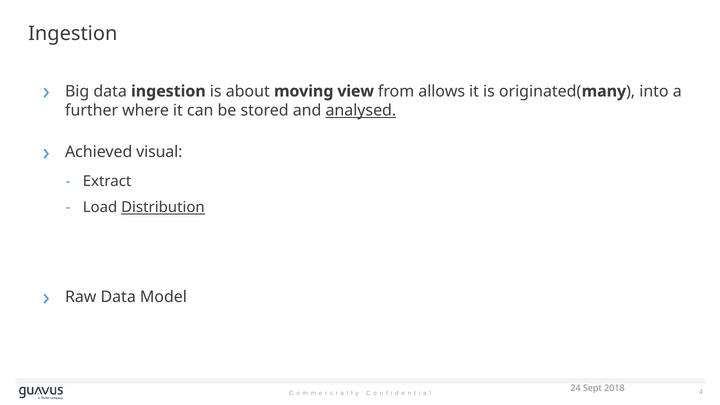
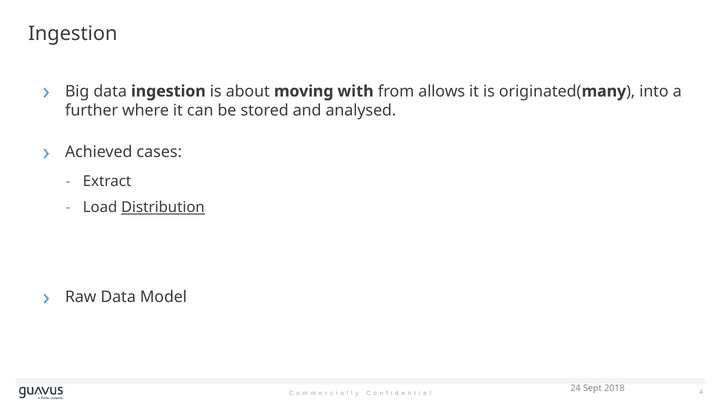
view: view -> with
analysed underline: present -> none
visual: visual -> cases
